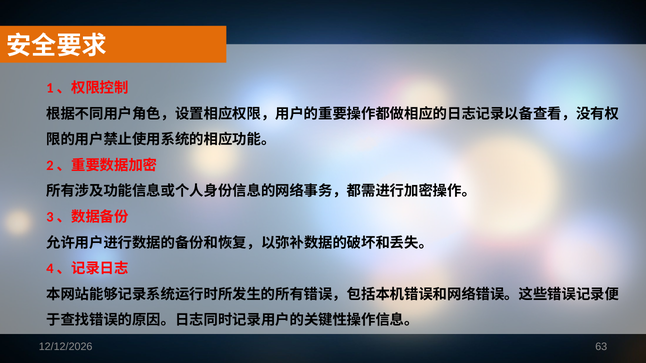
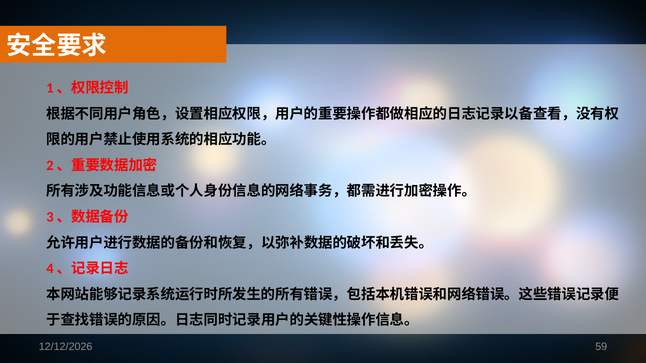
63: 63 -> 59
